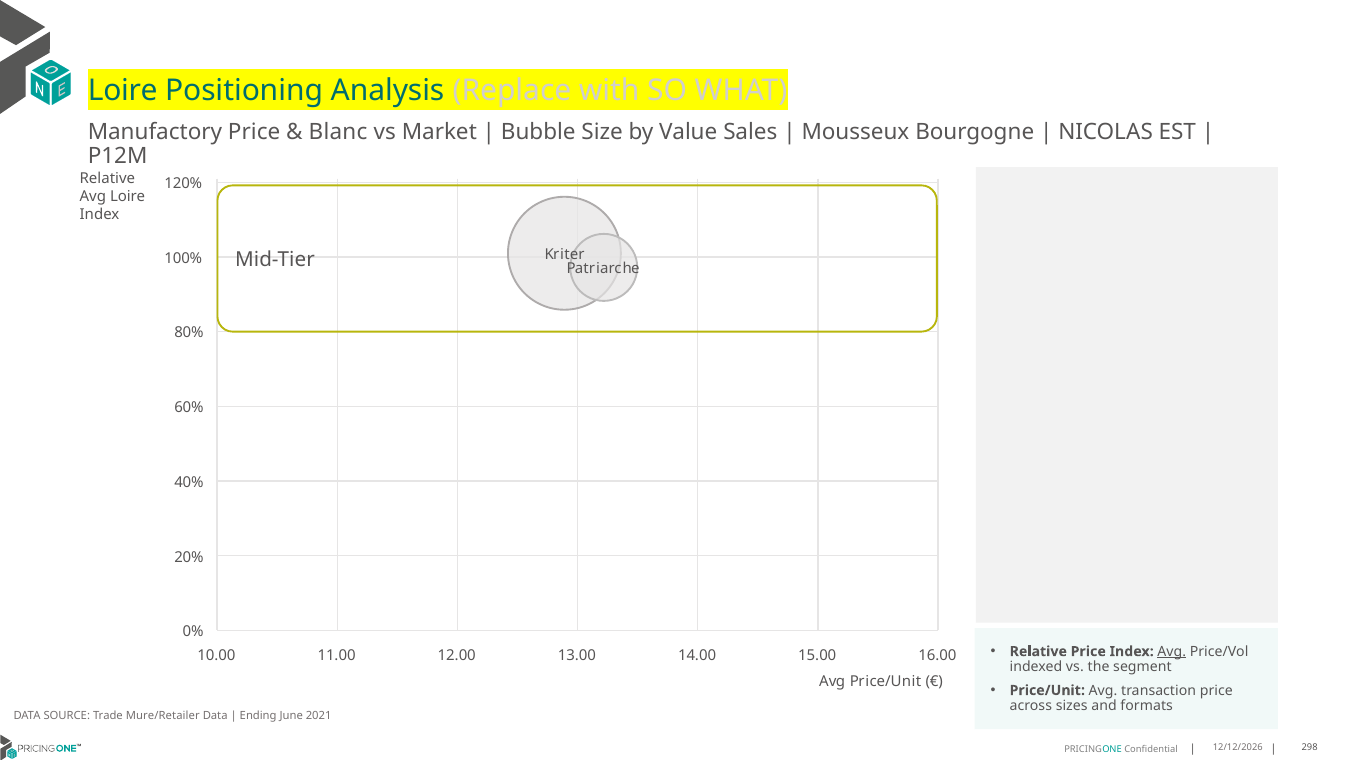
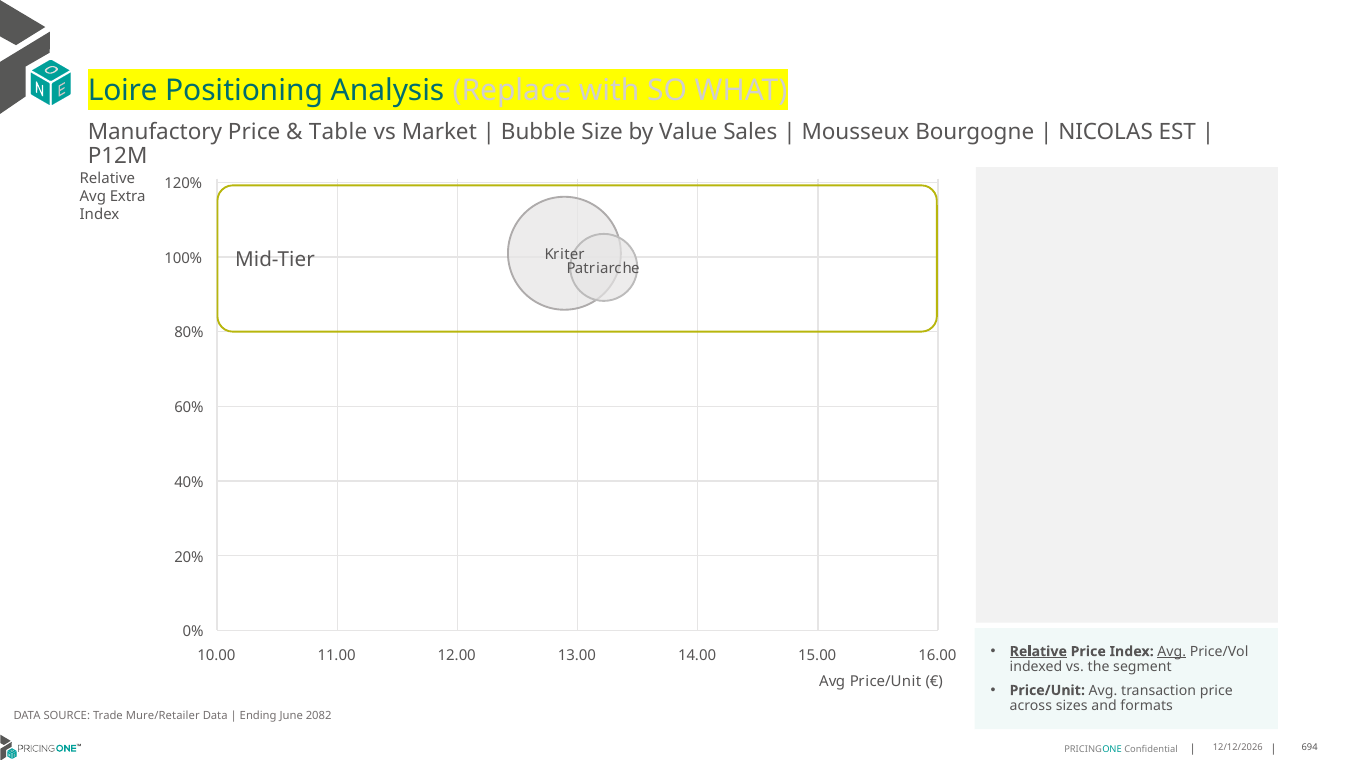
Blanc: Blanc -> Table
Avg Loire: Loire -> Extra
Relative at (1038, 651) underline: none -> present
2021: 2021 -> 2082
298: 298 -> 694
